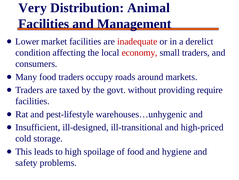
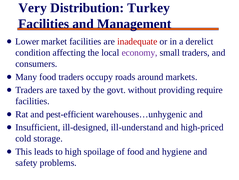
Animal: Animal -> Turkey
economy colour: red -> purple
pest-lifestyle: pest-lifestyle -> pest-efficient
ill-transitional: ill-transitional -> ill-understand
